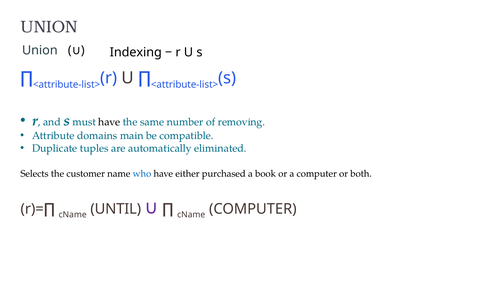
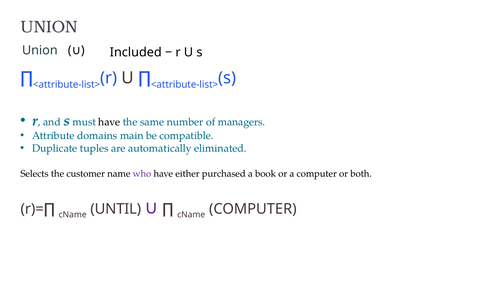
Indexing: Indexing -> Included
removing: removing -> managers
who colour: blue -> purple
